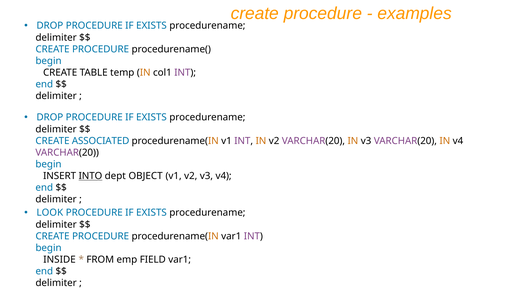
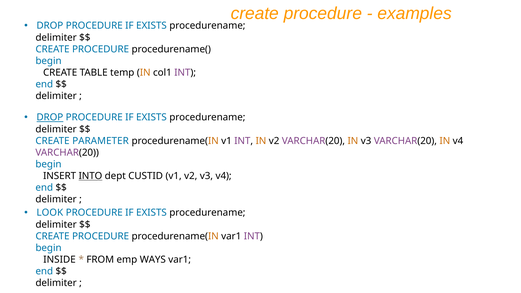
DROP at (50, 117) underline: none -> present
ASSOCIATED: ASSOCIATED -> PARAMETER
OBJECT: OBJECT -> CUSTID
FIELD: FIELD -> WAYS
